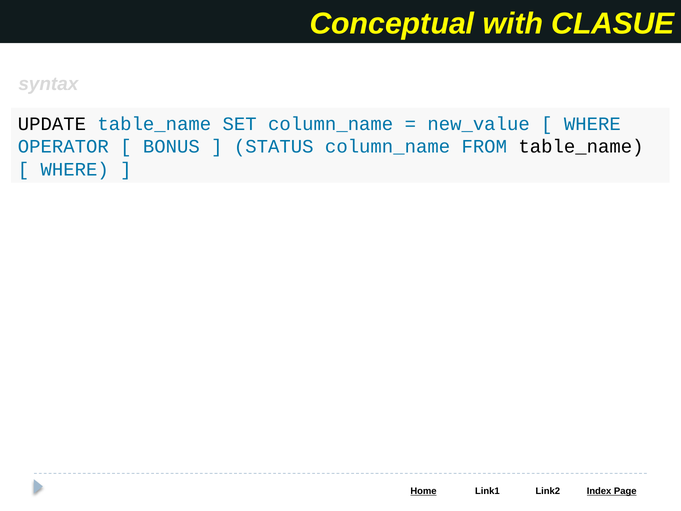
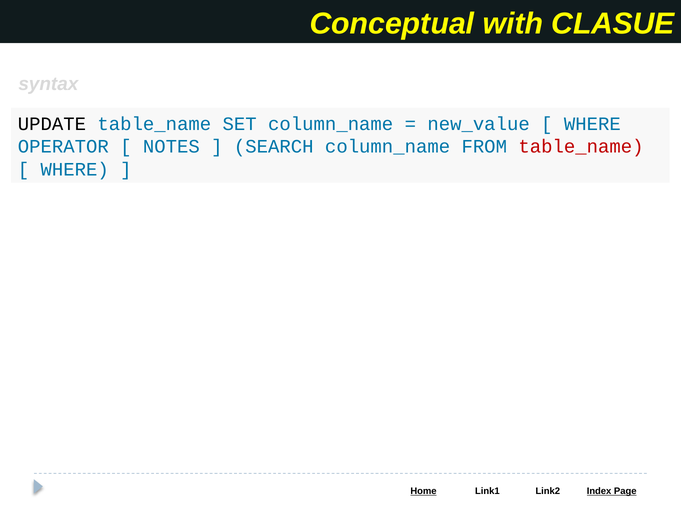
BONUS: BONUS -> NOTES
STATUS: STATUS -> SEARCH
table_name at (581, 146) colour: black -> red
